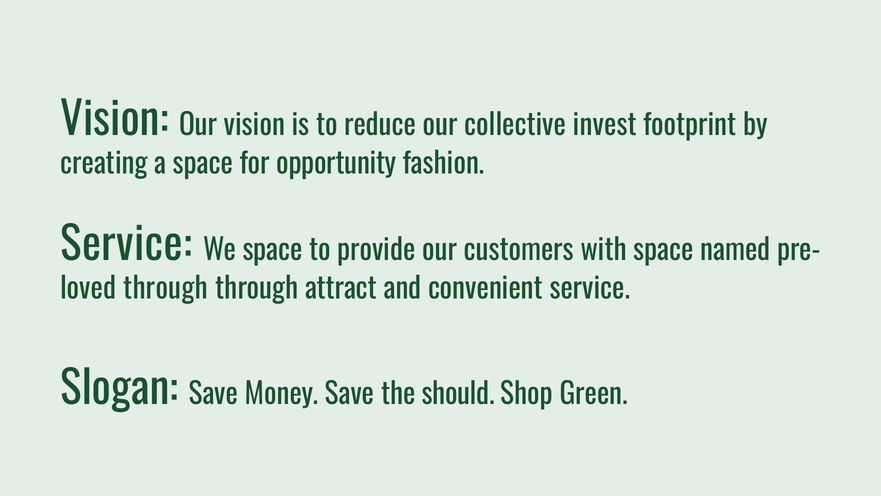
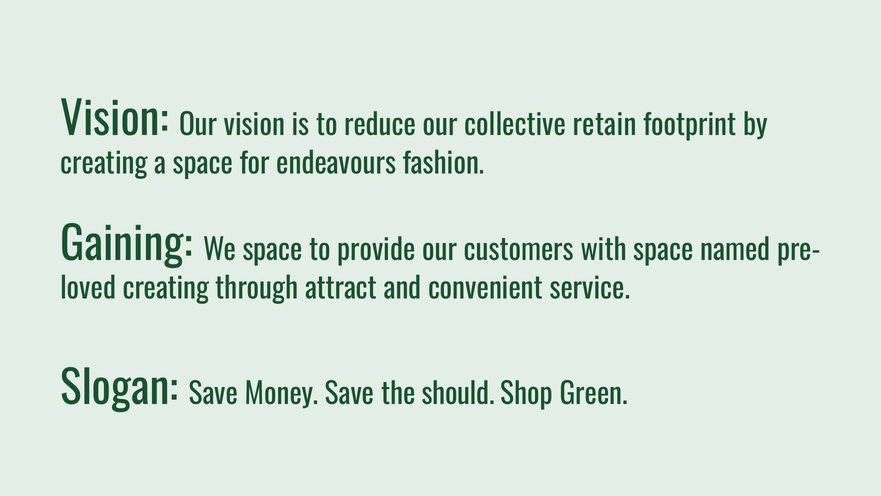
invest: invest -> retain
opportunity: opportunity -> endeavours
Service at (126, 245): Service -> Gaining
through at (166, 289): through -> creating
